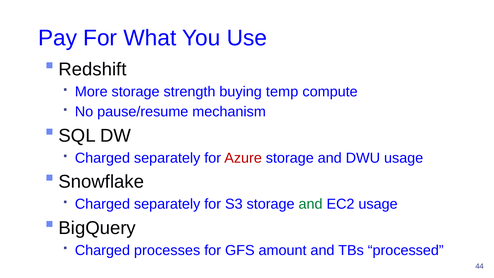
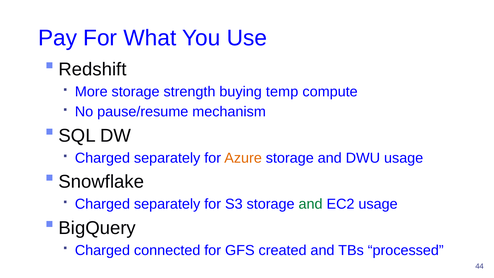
Azure colour: red -> orange
processes: processes -> connected
amount: amount -> created
